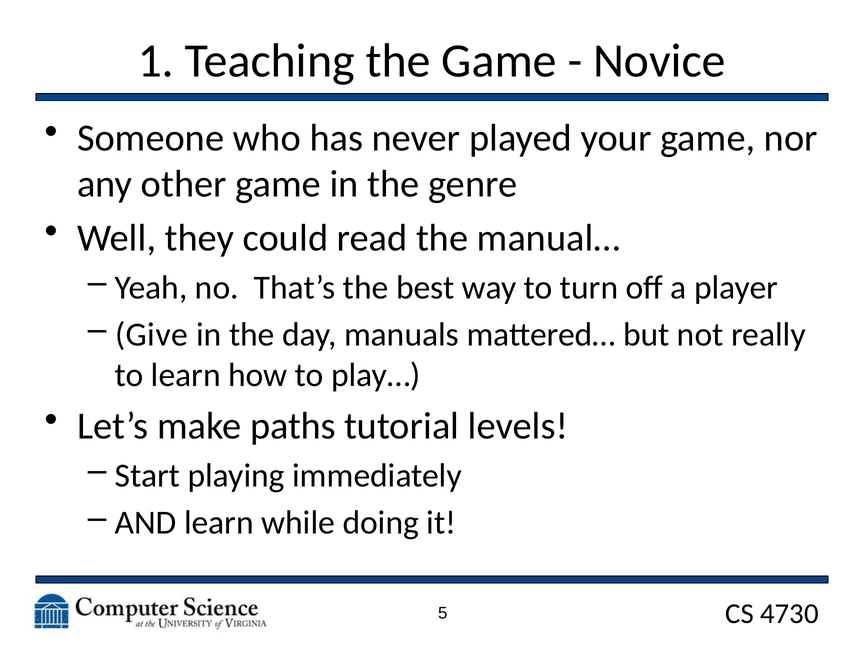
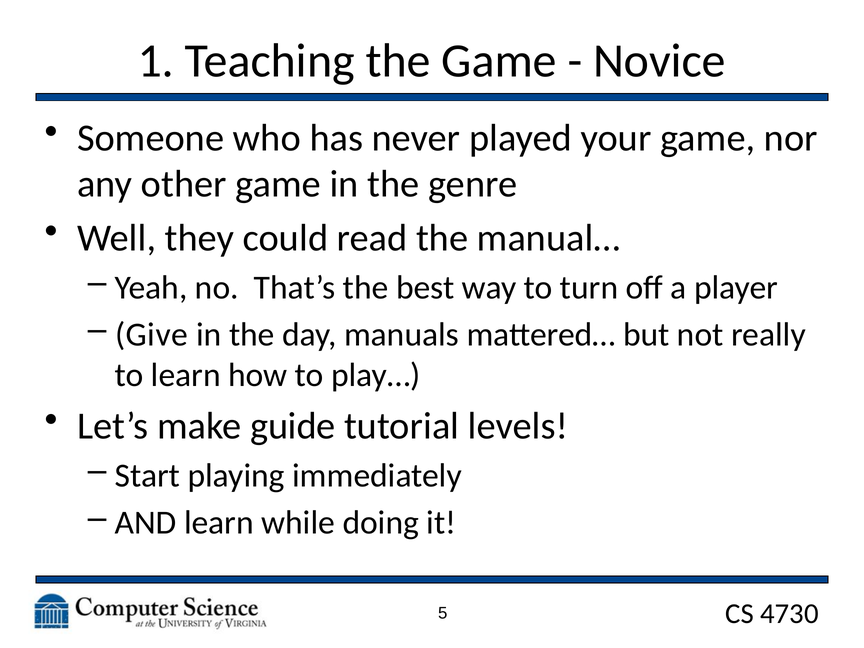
paths: paths -> guide
